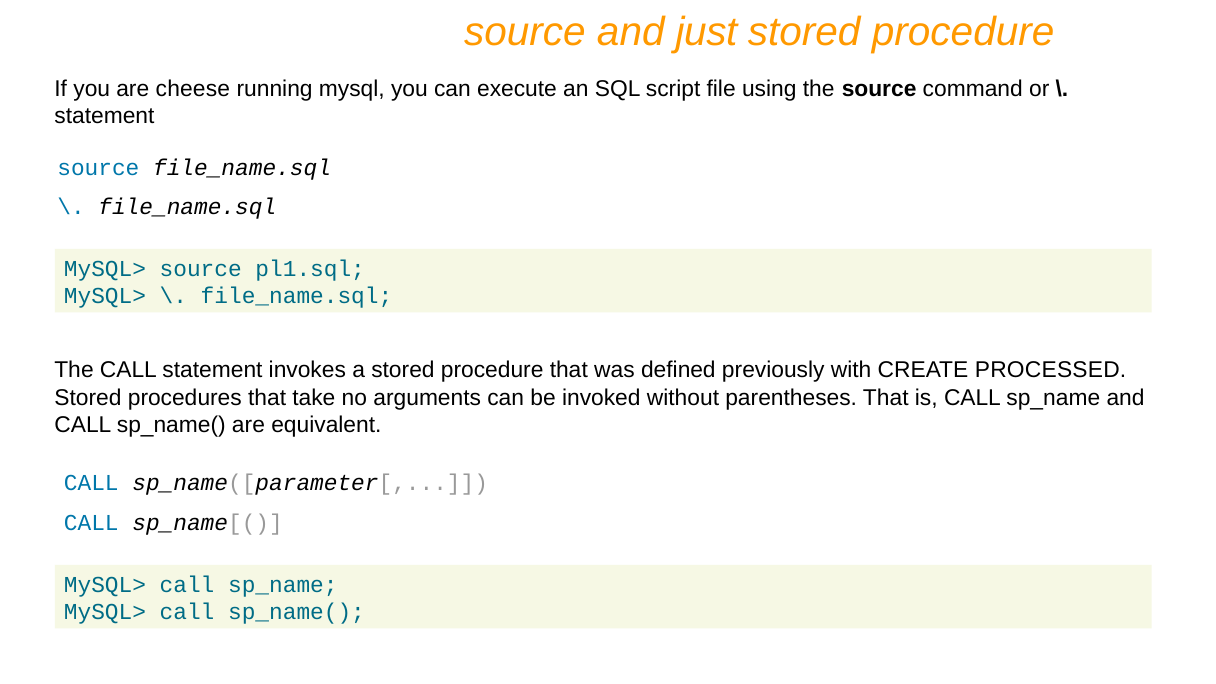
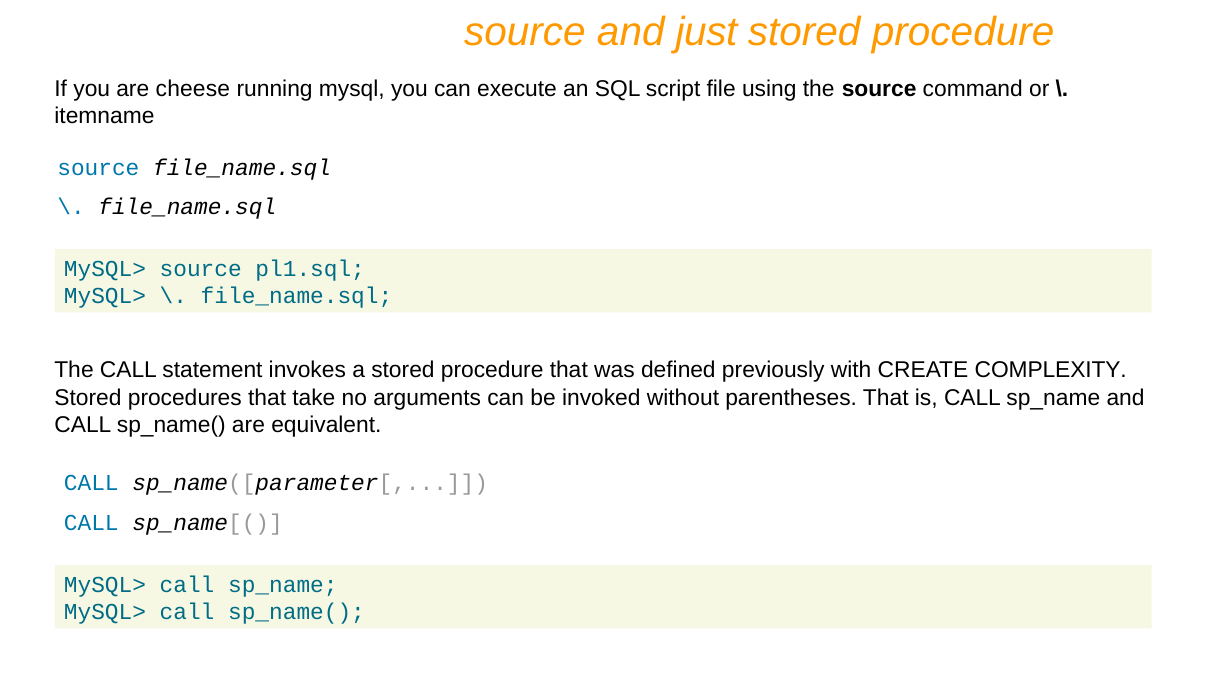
statement at (104, 116): statement -> itemname
PROCESSED: PROCESSED -> COMPLEXITY
